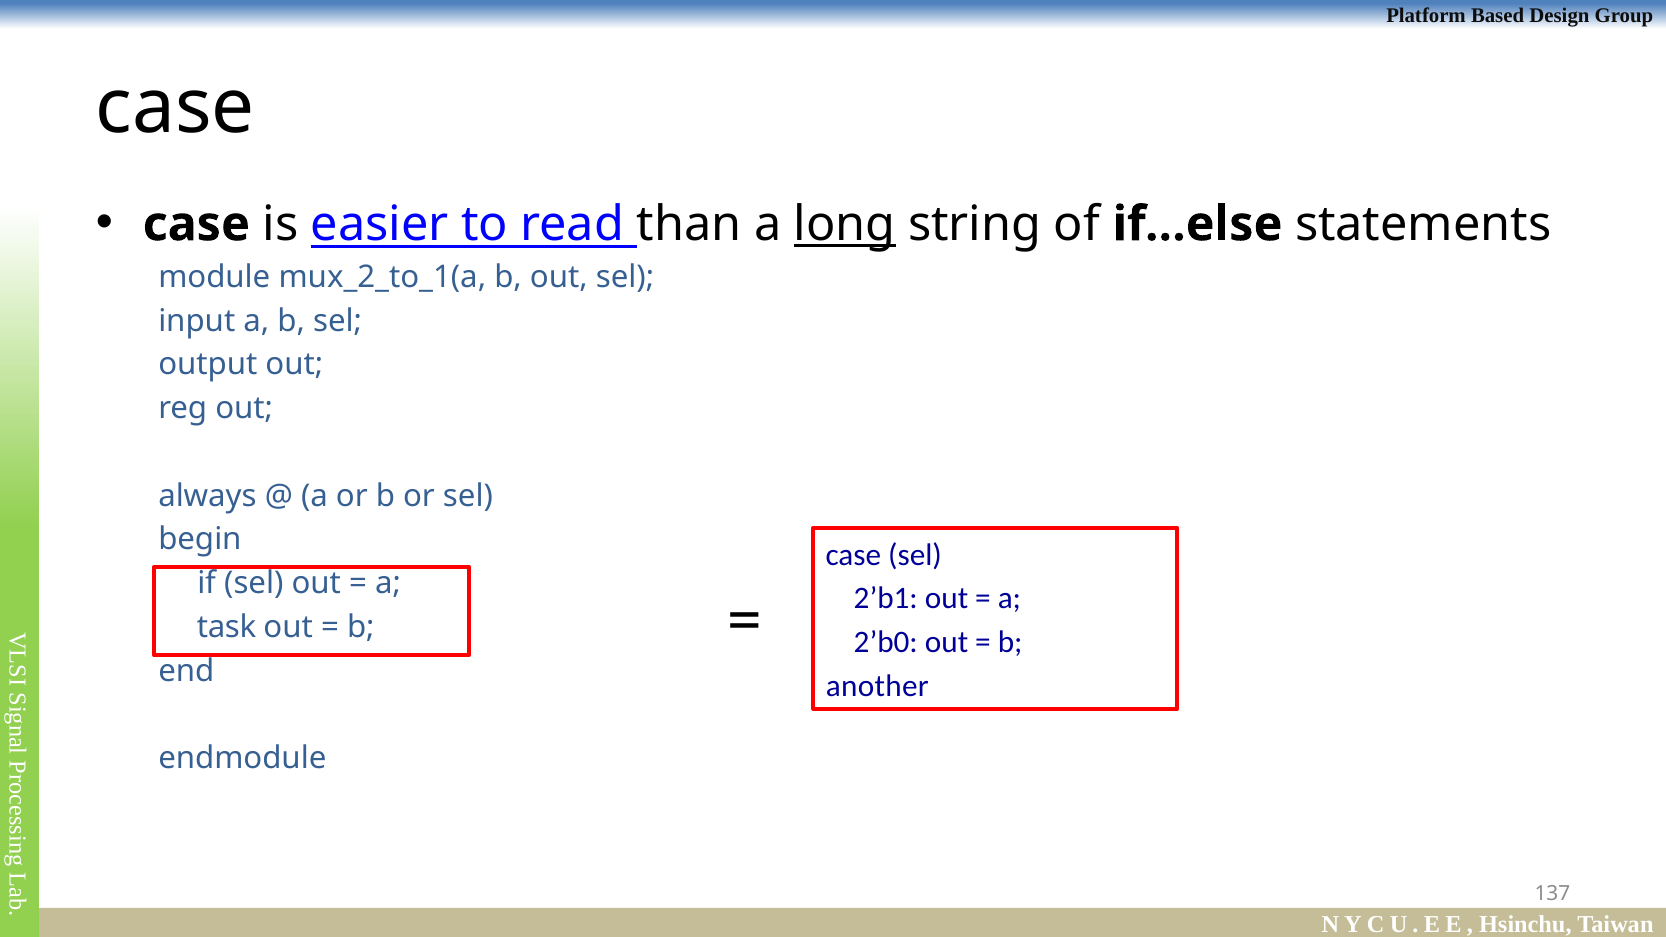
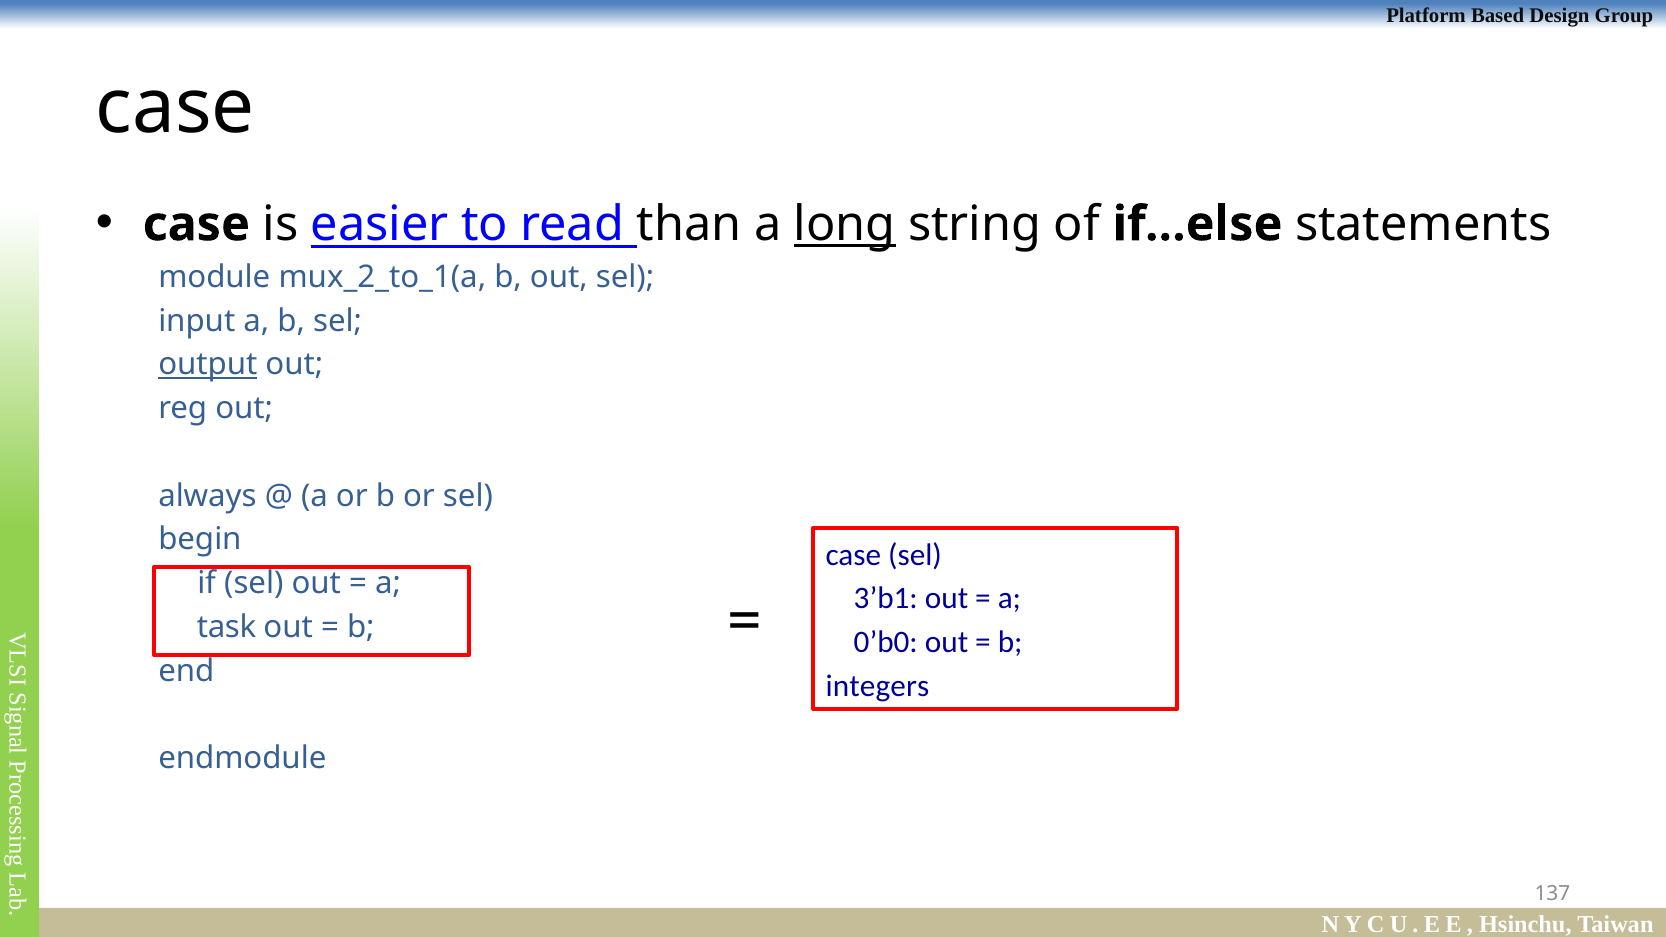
output underline: none -> present
2’b1: 2’b1 -> 3’b1
2’b0: 2’b0 -> 0’b0
another: another -> integers
